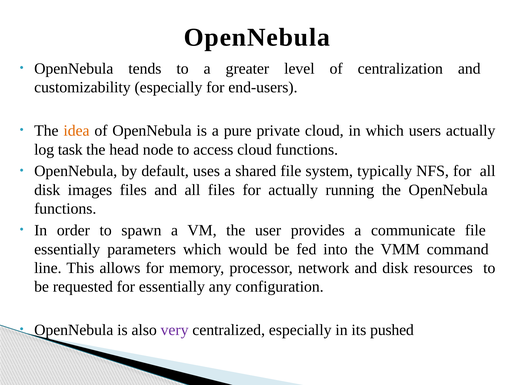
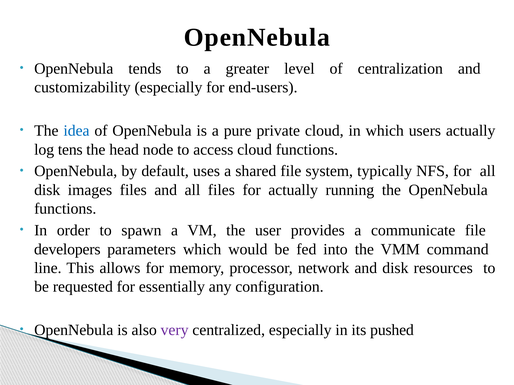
idea colour: orange -> blue
task: task -> tens
essentially at (67, 250): essentially -> developers
